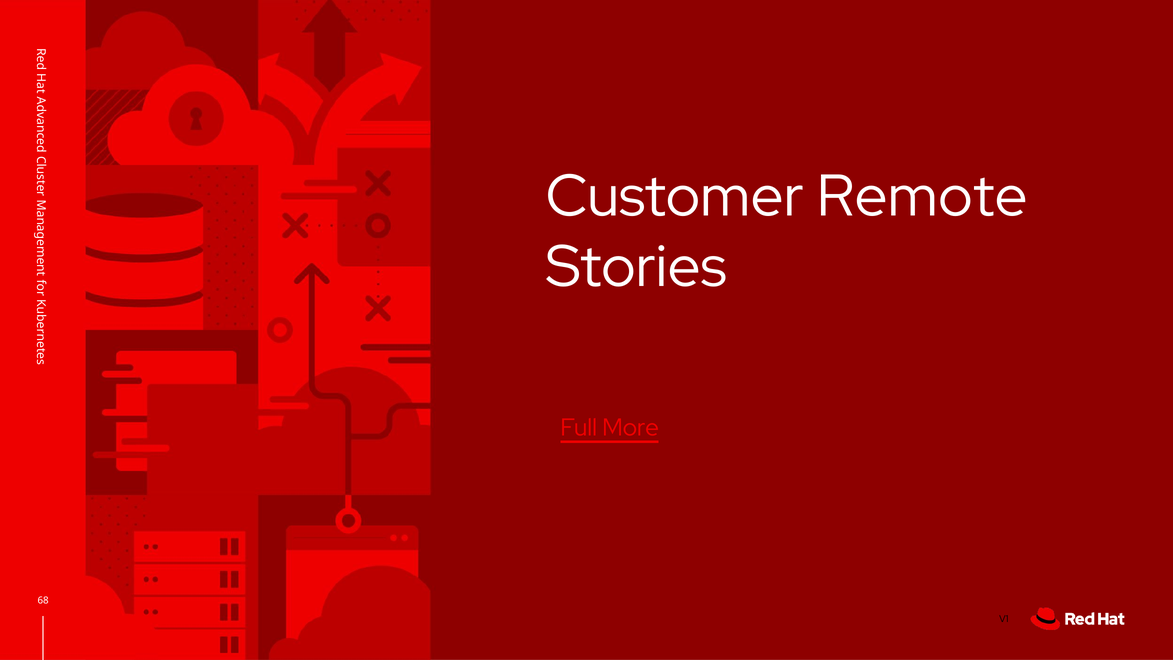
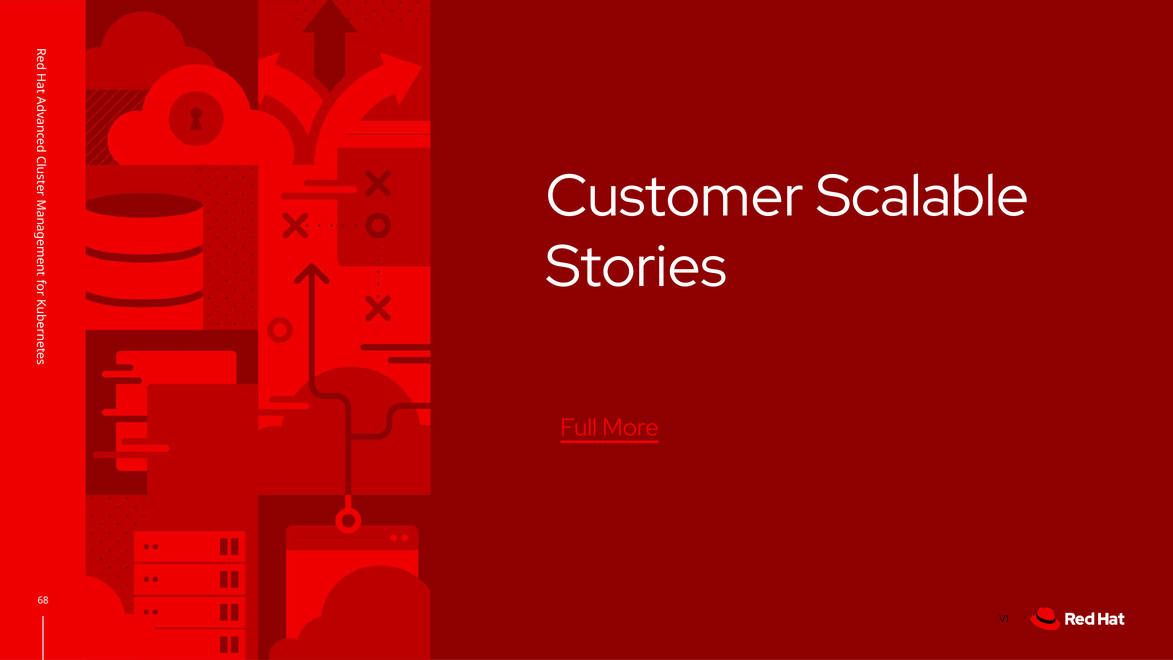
Remote: Remote -> Scalable
